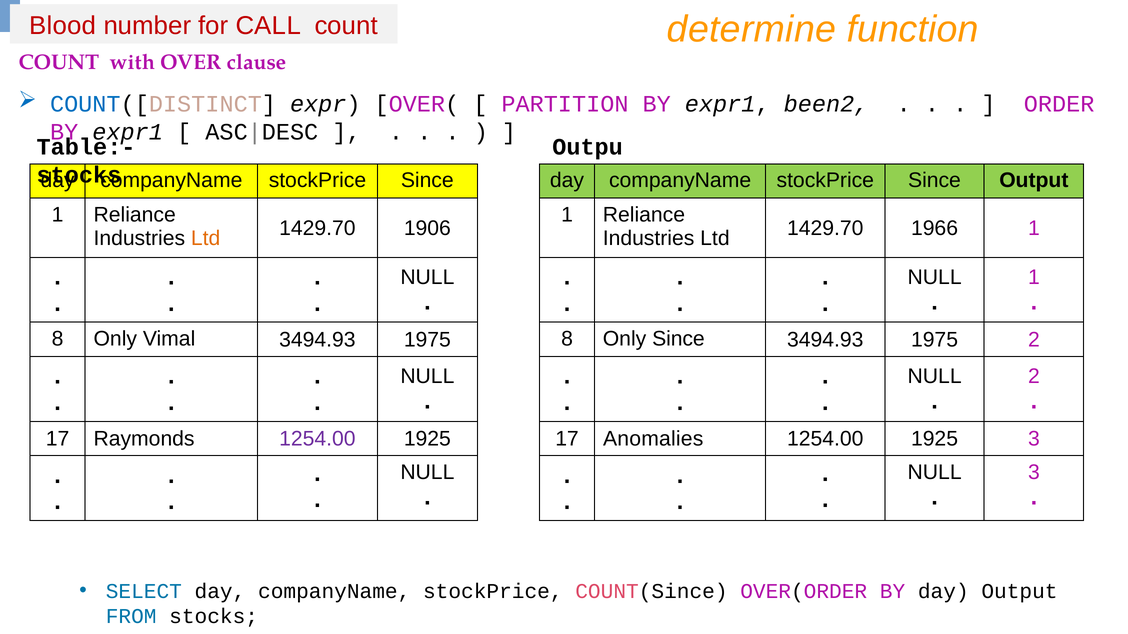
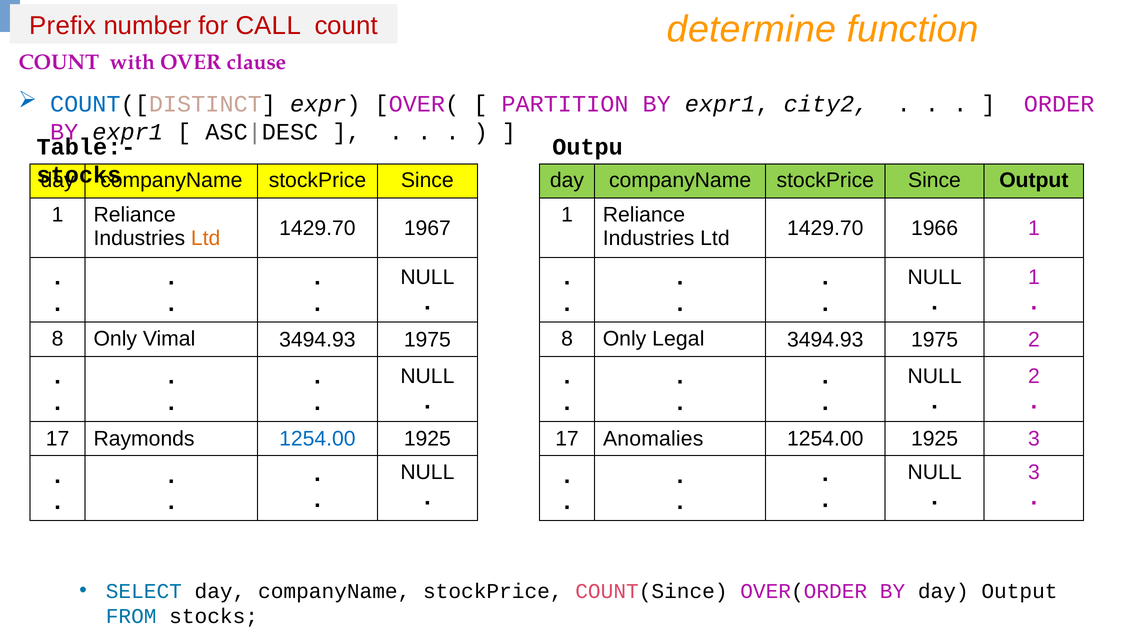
Blood: Blood -> Prefix
been2: been2 -> city2
1906: 1906 -> 1967
Only Since: Since -> Legal
1254.00 at (317, 439) colour: purple -> blue
